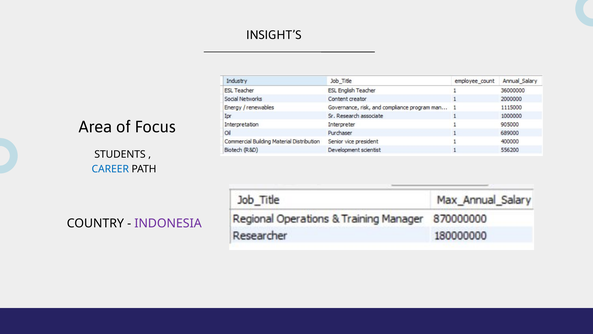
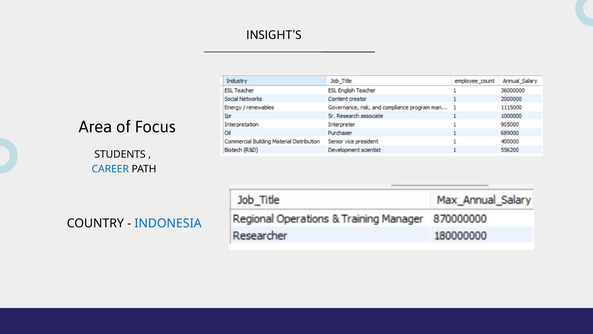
INDONESIA colour: purple -> blue
